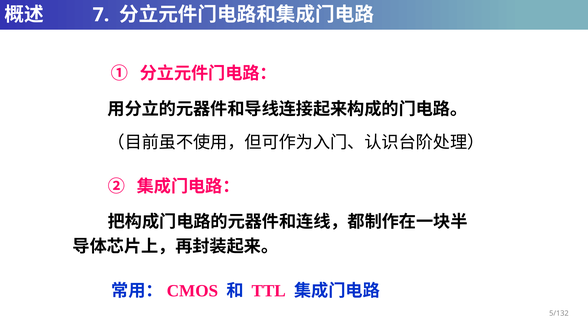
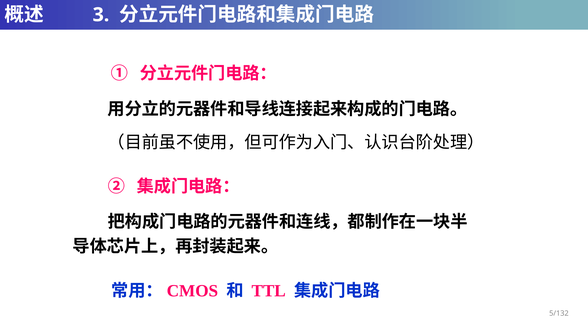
7: 7 -> 3
